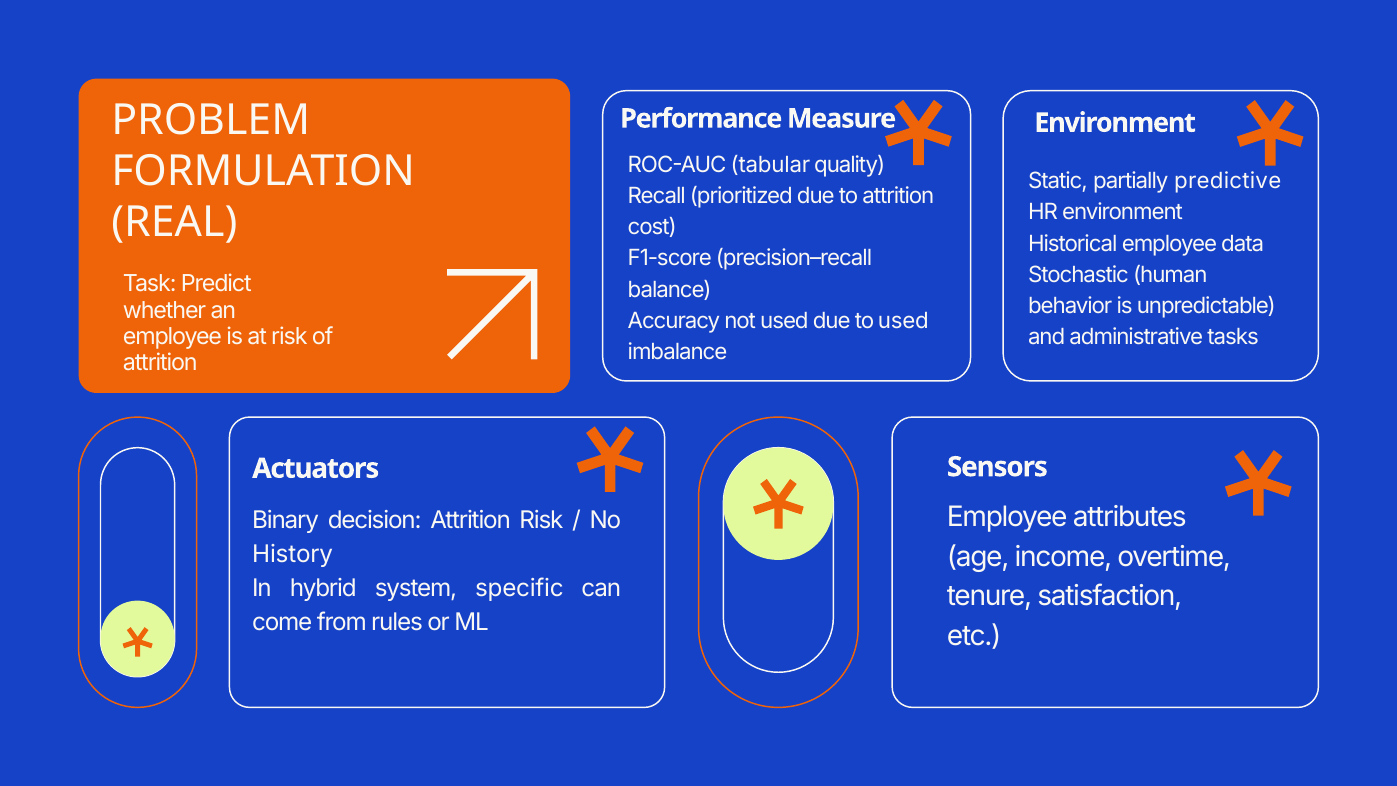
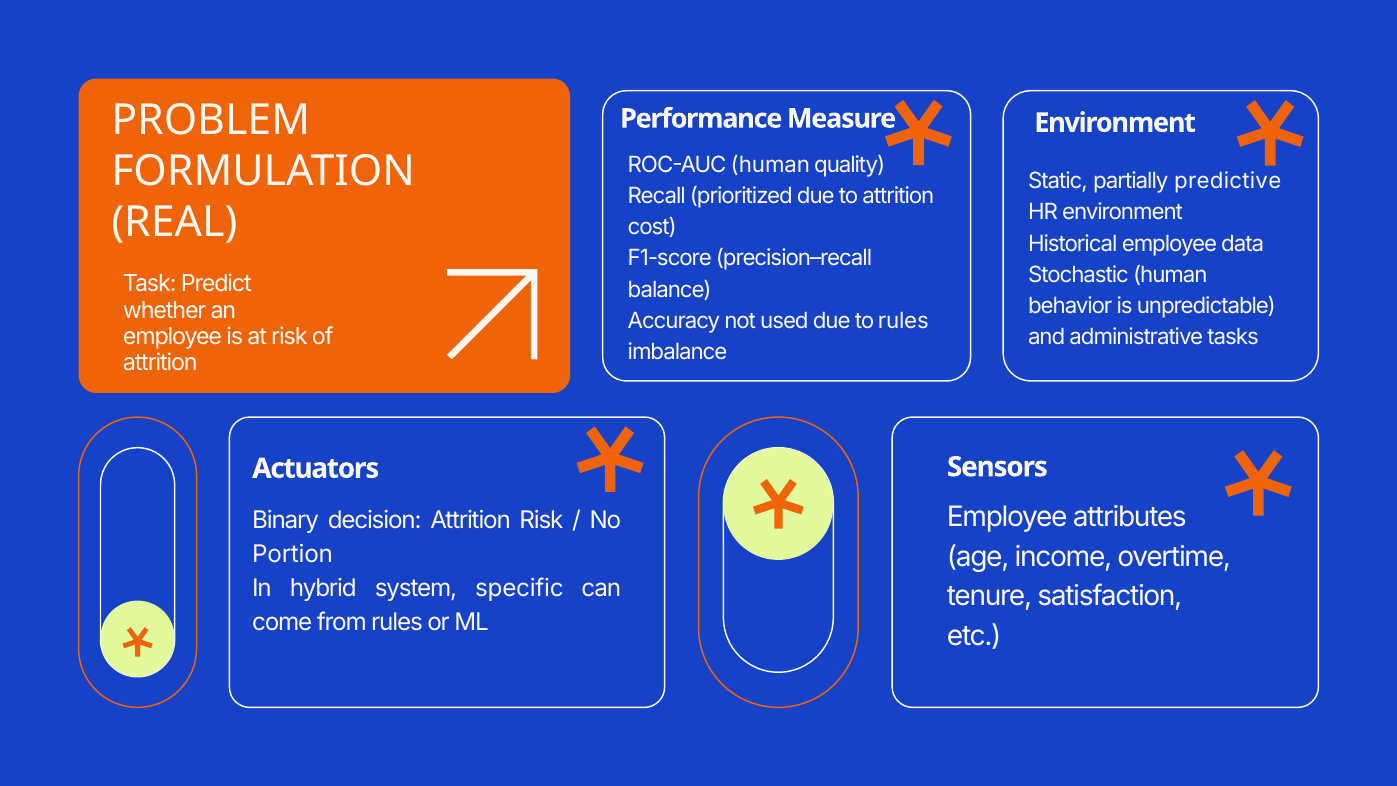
ROC-AUC tabular: tabular -> human
to used: used -> rules
History: History -> Portion
